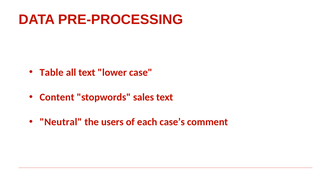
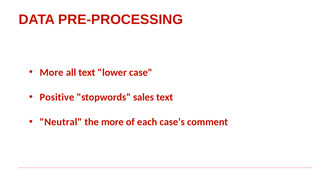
Table at (52, 72): Table -> More
Content: Content -> Positive
the users: users -> more
